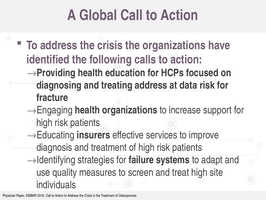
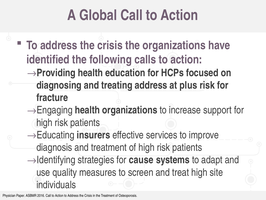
data: data -> plus
failure: failure -> cause
